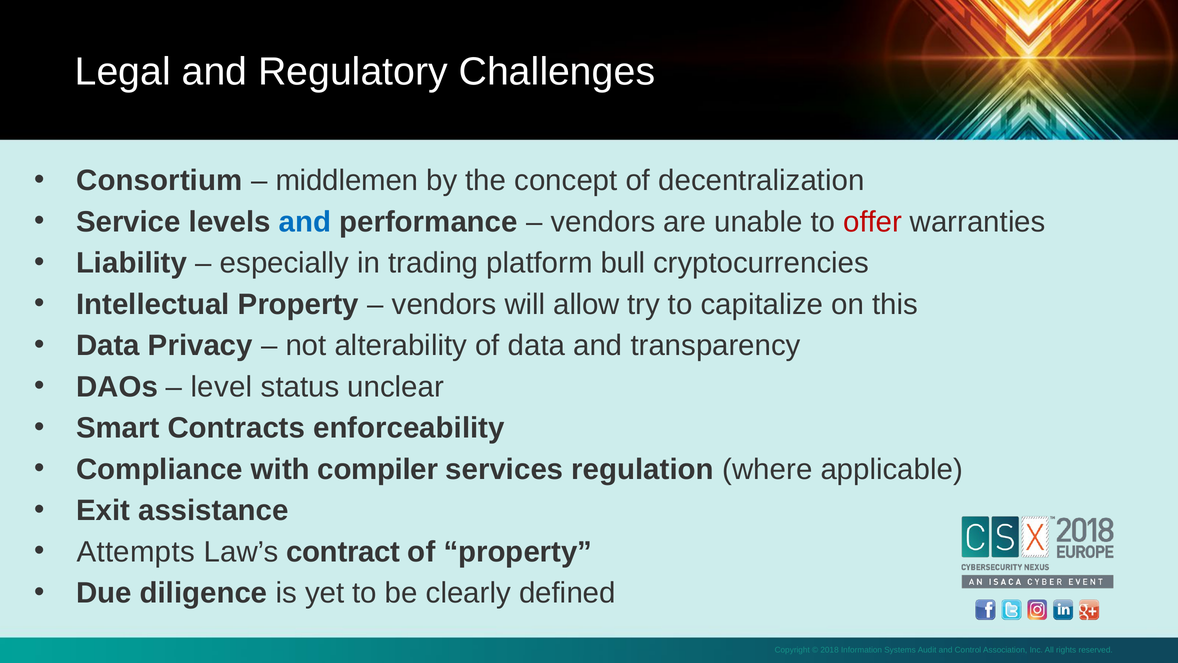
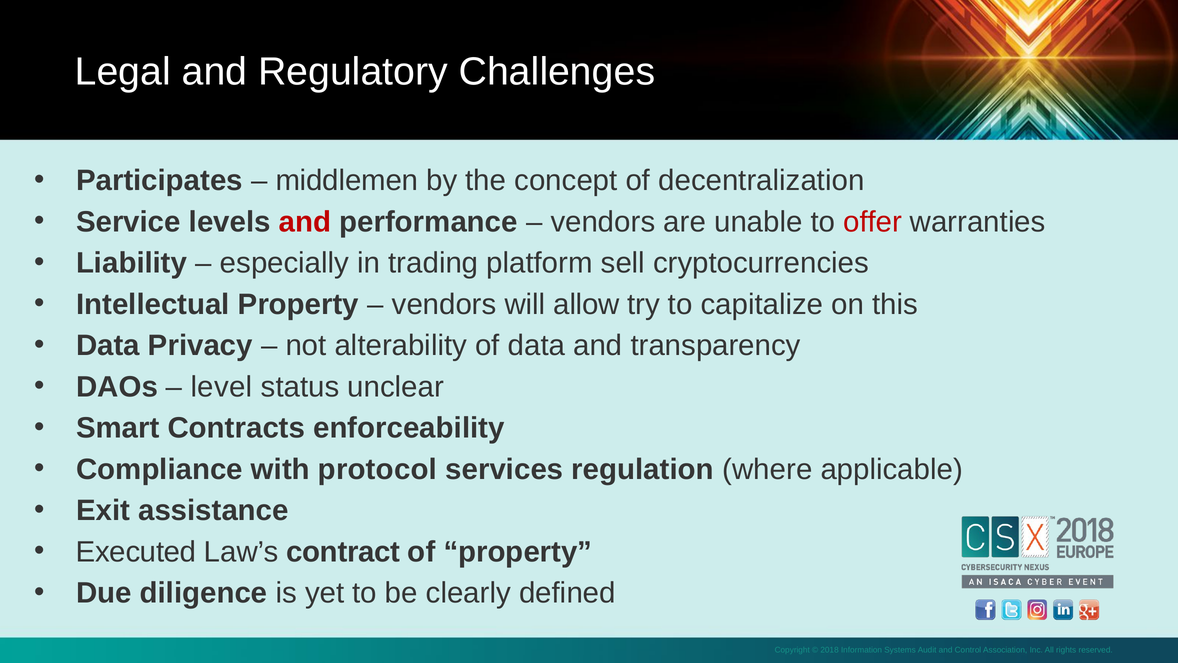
Consortium: Consortium -> Participates
and at (305, 222) colour: blue -> red
bull: bull -> sell
compiler: compiler -> protocol
Attempts: Attempts -> Executed
